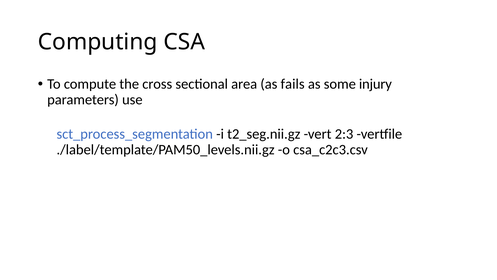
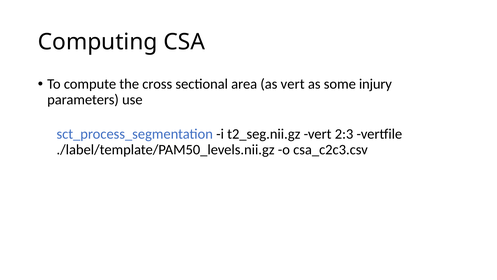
as fails: fails -> vert
